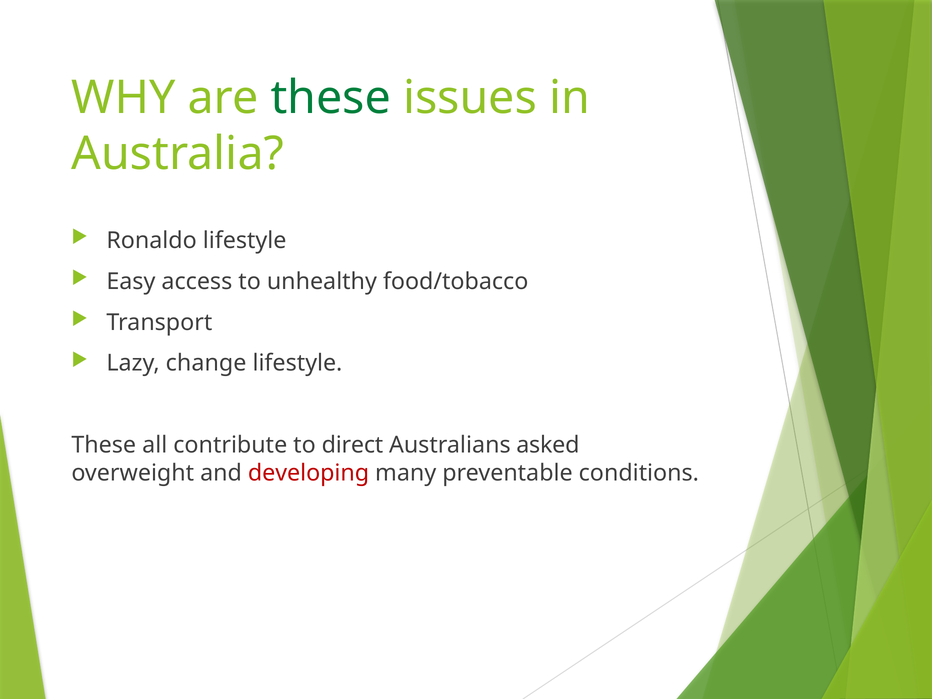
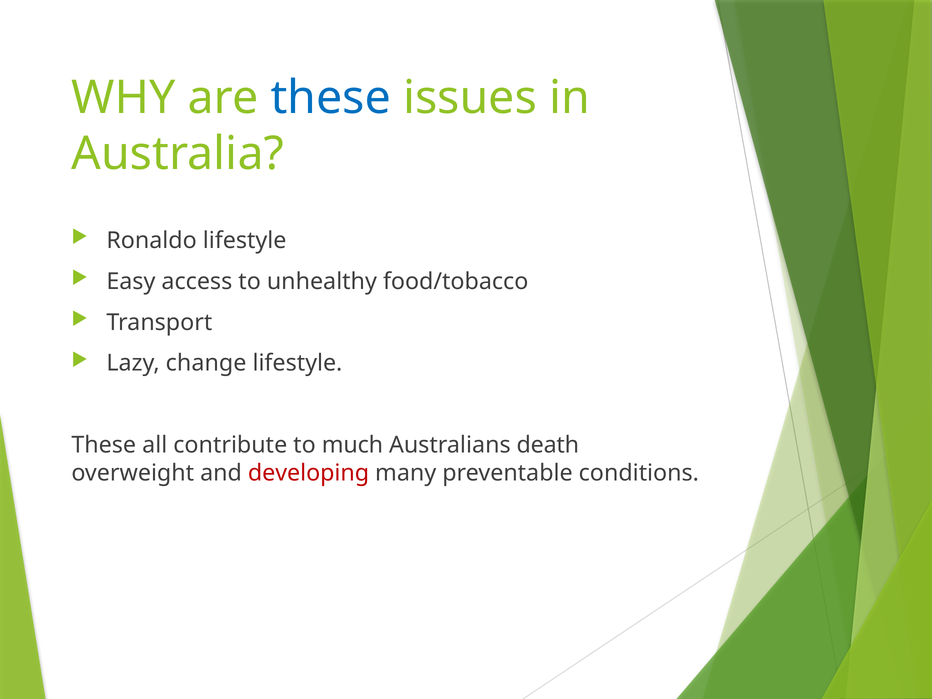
these at (331, 98) colour: green -> blue
direct: direct -> much
asked: asked -> death
